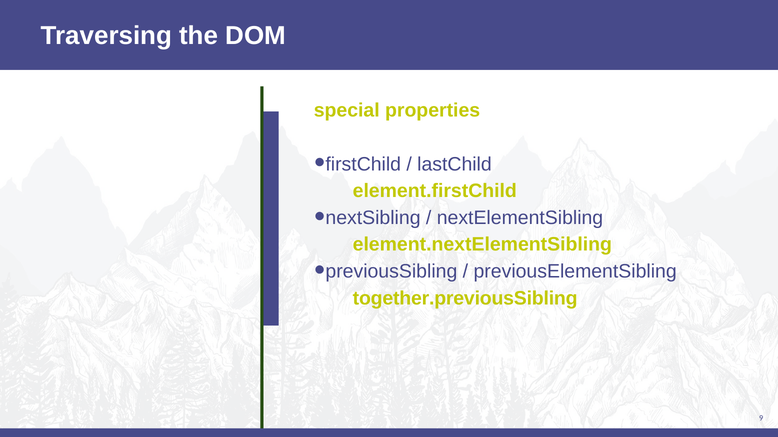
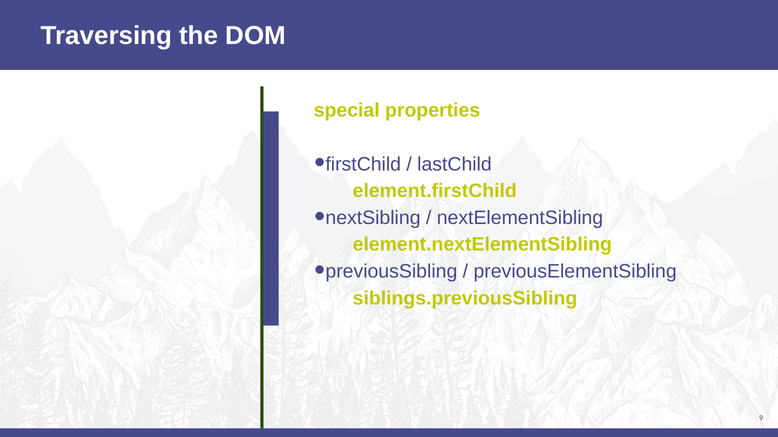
together.previousSibling: together.previousSibling -> siblings.previousSibling
